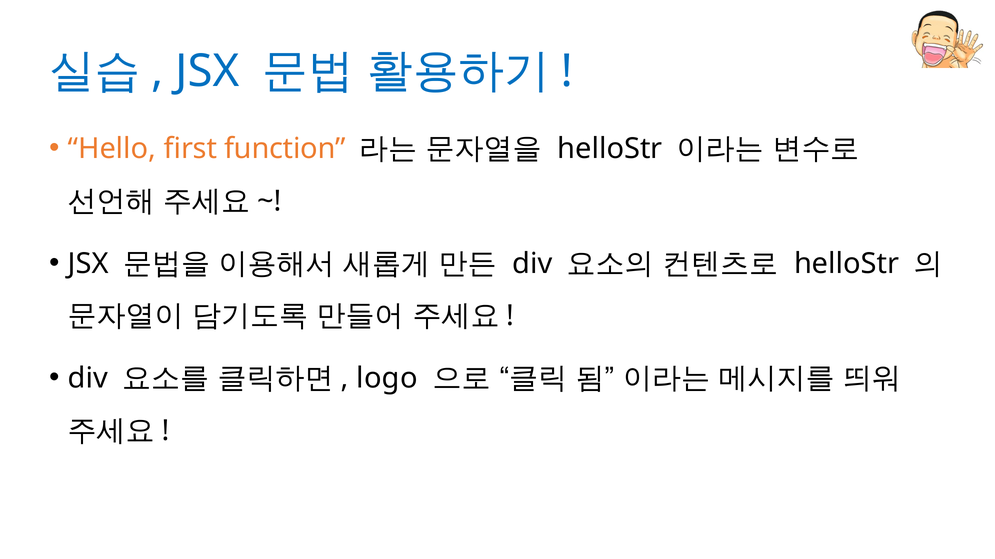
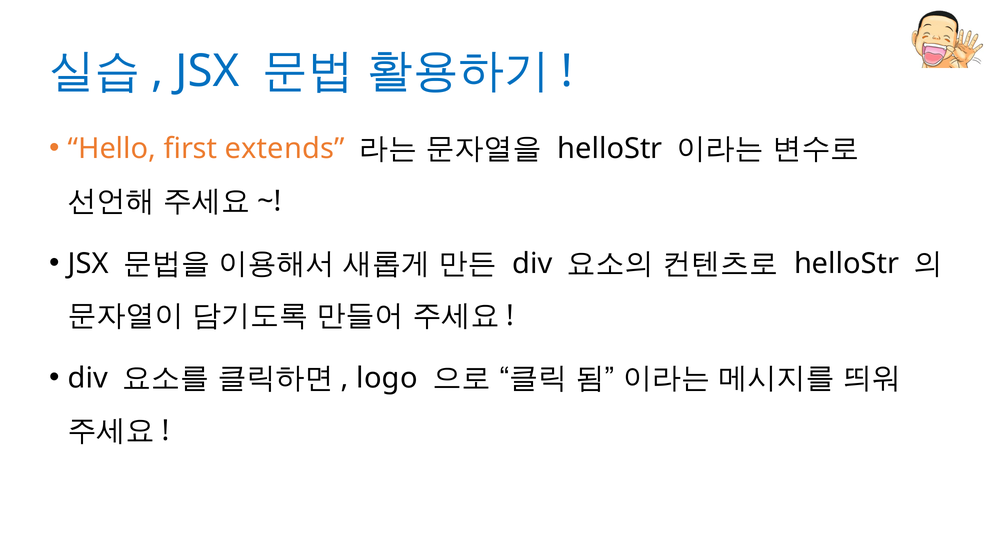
function: function -> extends
